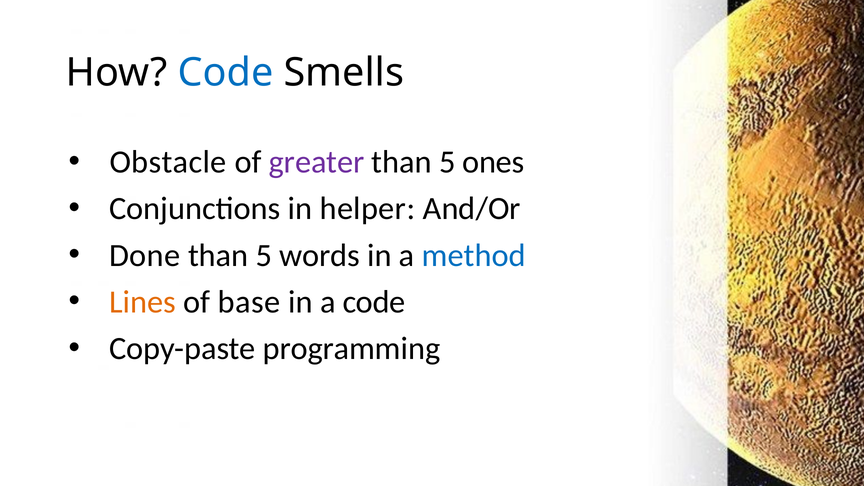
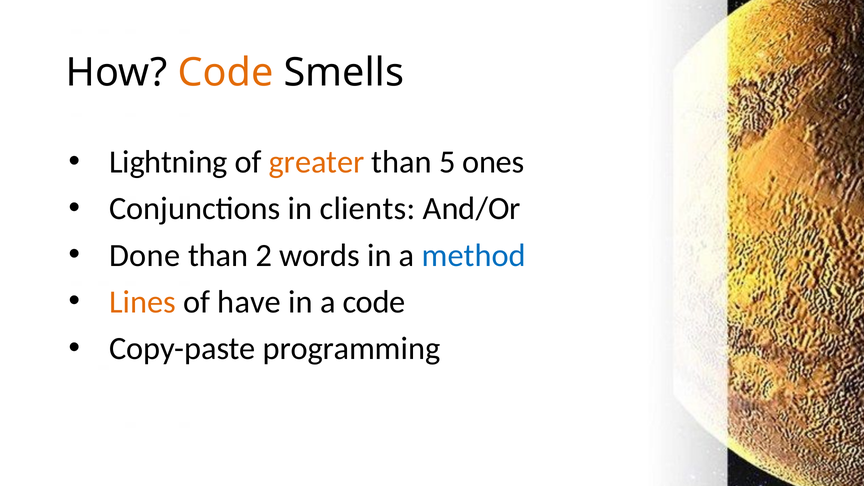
Code at (226, 73) colour: blue -> orange
Obstacle: Obstacle -> Lightning
greater colour: purple -> orange
helper: helper -> clients
5 at (264, 255): 5 -> 2
base: base -> have
